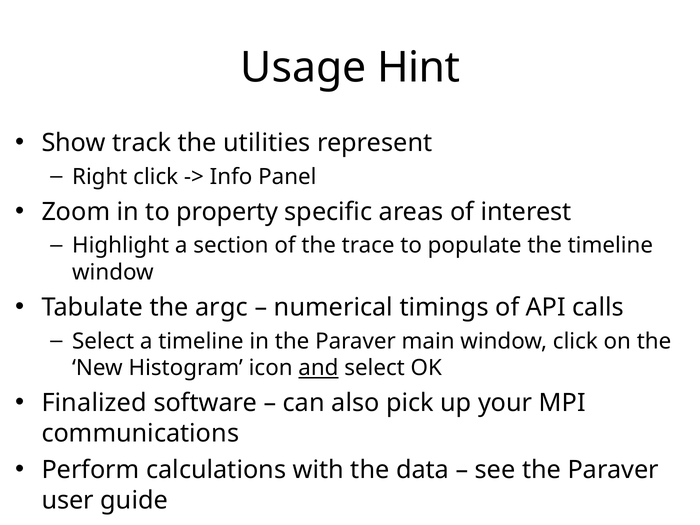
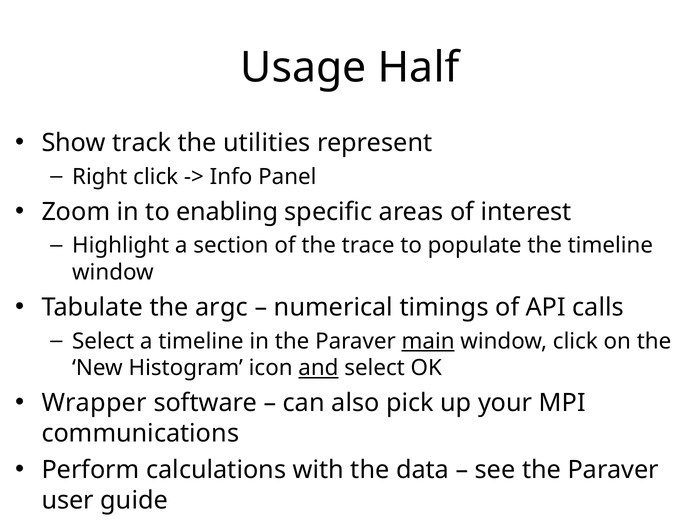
Hint: Hint -> Half
property: property -> enabling
main underline: none -> present
Finalized: Finalized -> Wrapper
